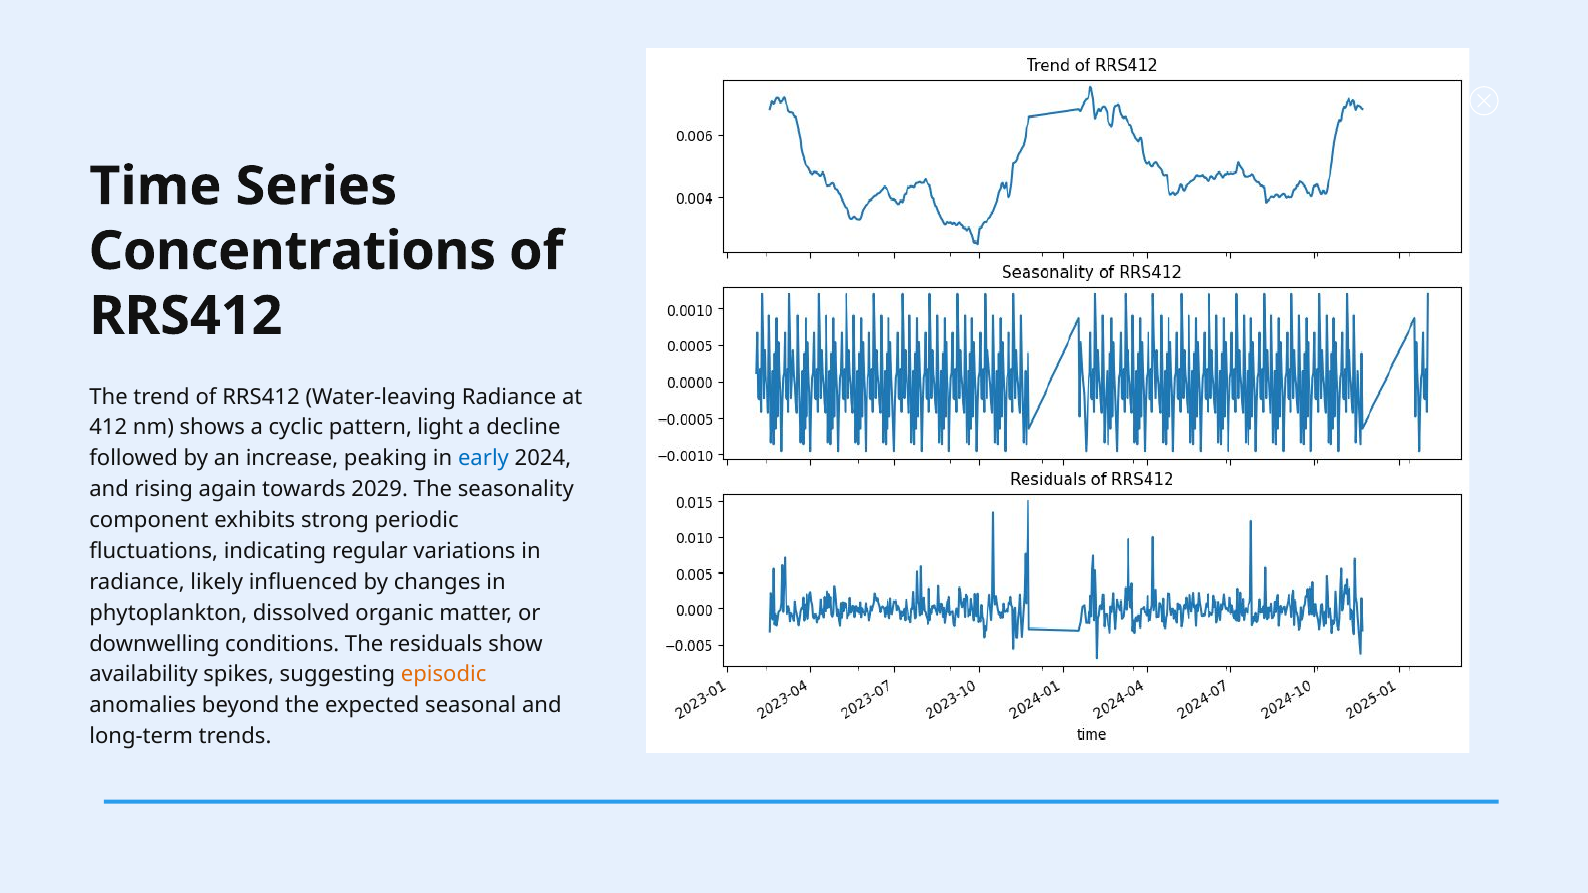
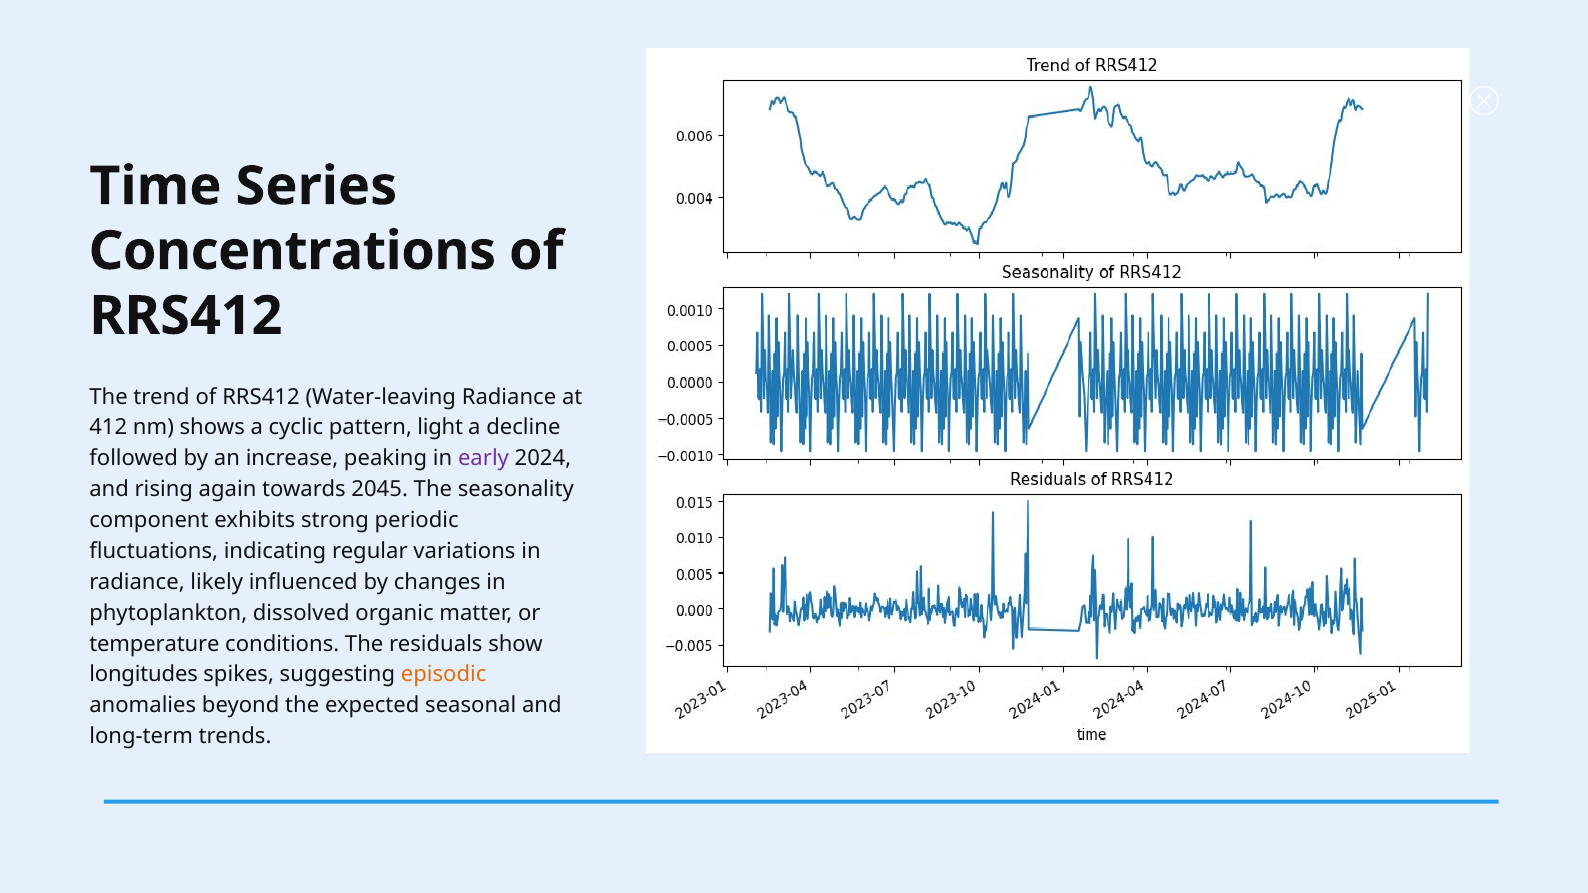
early colour: blue -> purple
2029: 2029 -> 2045
downwelling: downwelling -> temperature
availability: availability -> longitudes
